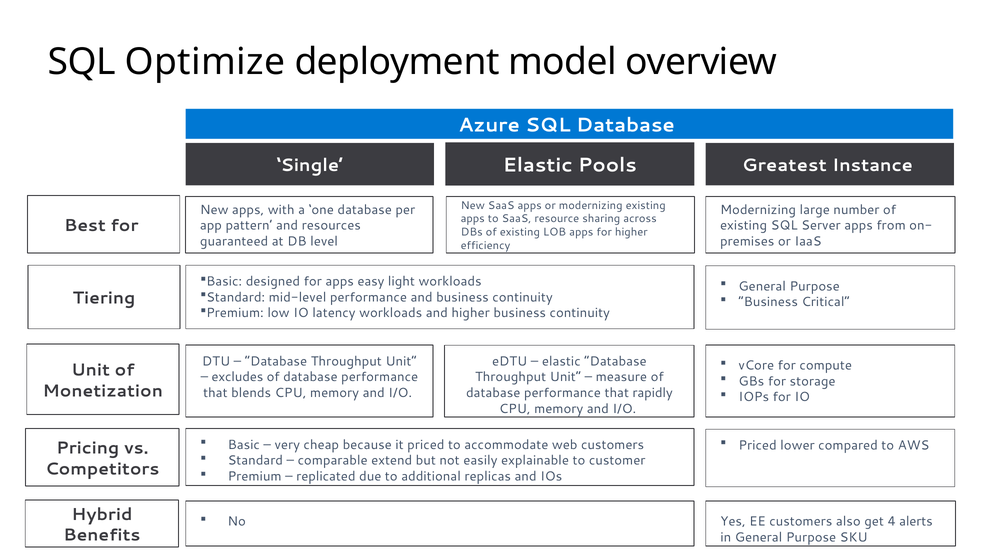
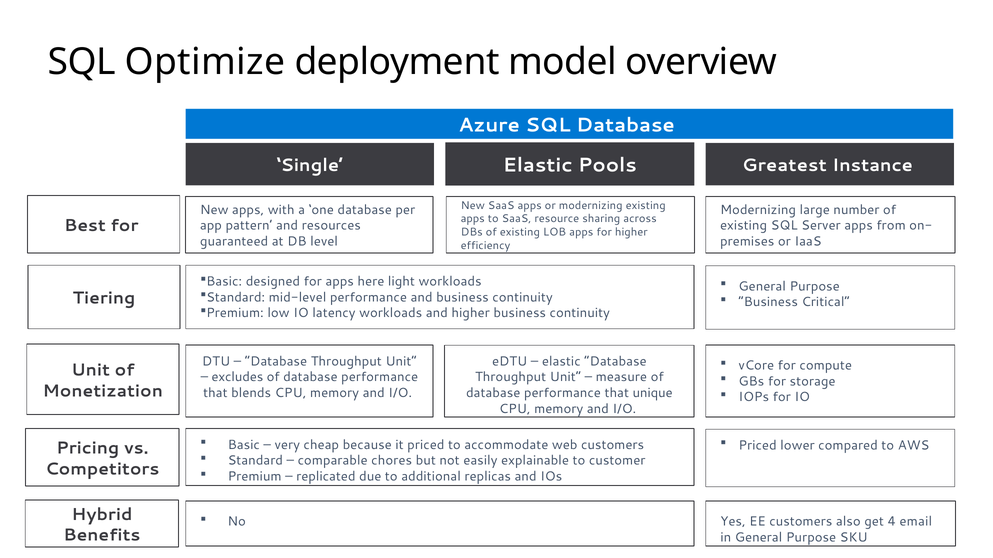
easy: easy -> here
rapidly: rapidly -> unique
extend: extend -> chores
alerts: alerts -> email
